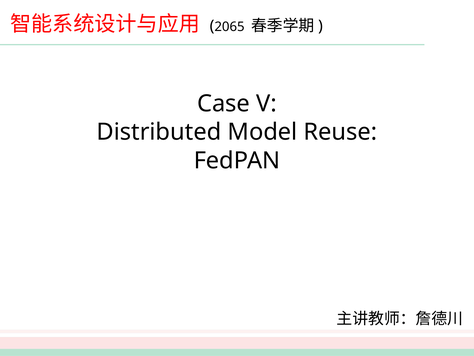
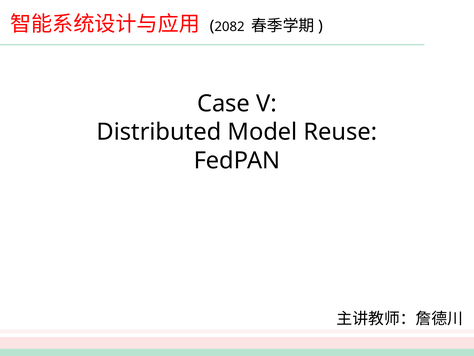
2065: 2065 -> 2082
